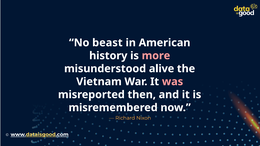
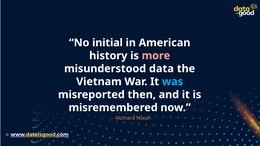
beast: beast -> initial
alive: alive -> data
was colour: pink -> light blue
